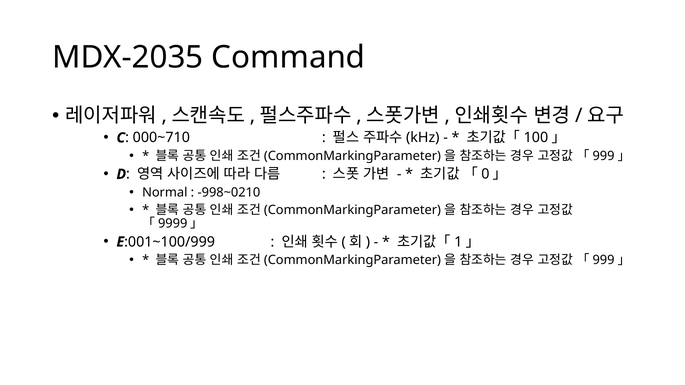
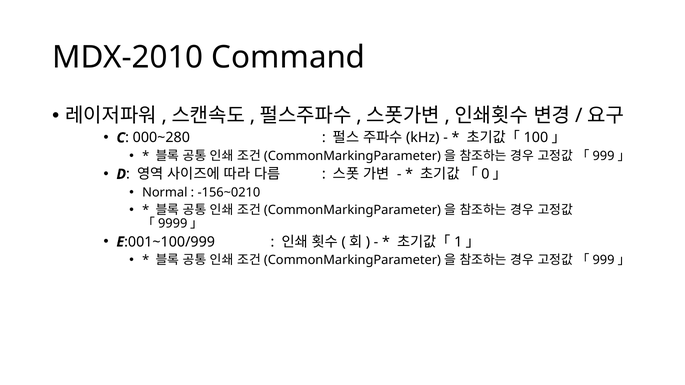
MDX-2035: MDX-2035 -> MDX-2010
000~710: 000~710 -> 000~280
-998~0210: -998~0210 -> -156~0210
